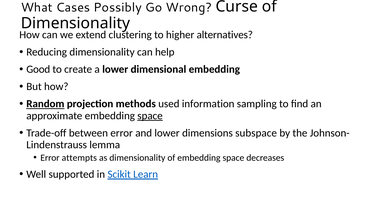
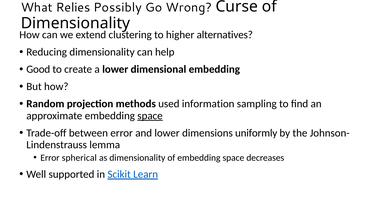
Cases: Cases -> Relies
Random underline: present -> none
subspace: subspace -> uniformly
attempts: attempts -> spherical
